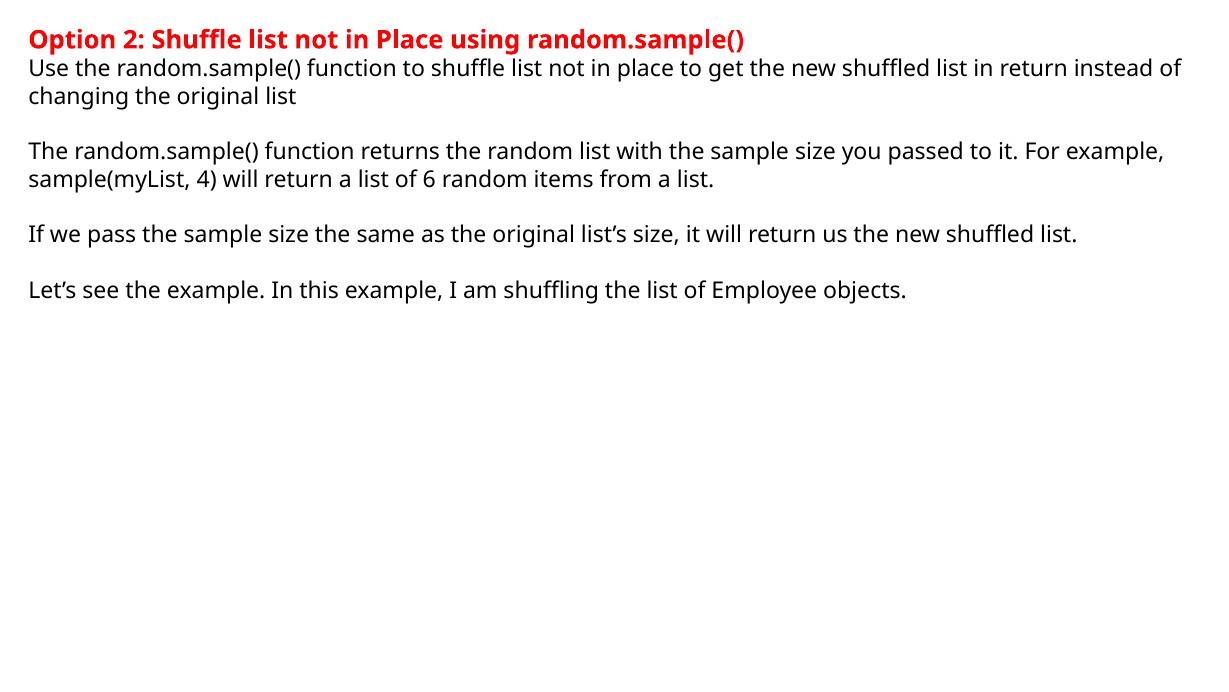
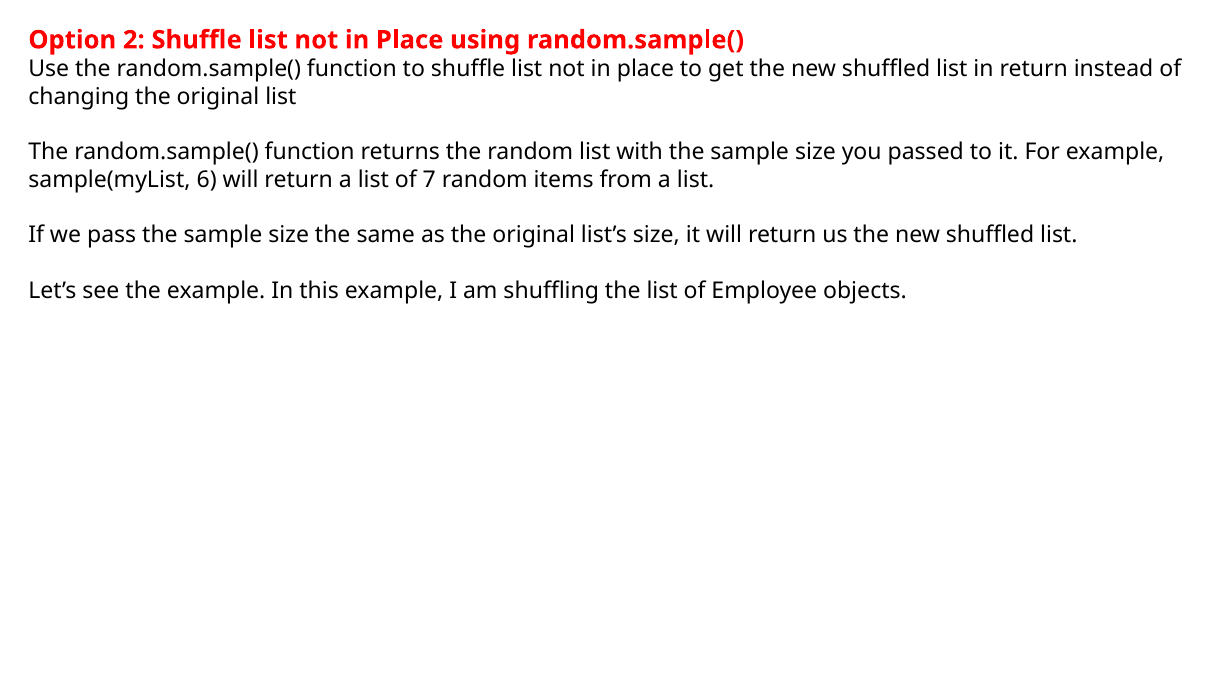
4: 4 -> 6
6: 6 -> 7
